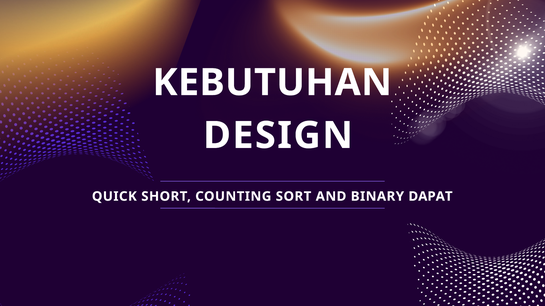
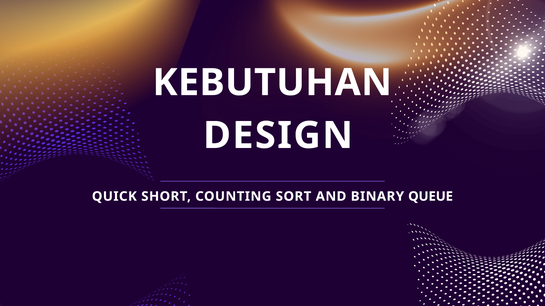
DAPAT: DAPAT -> QUEUE
